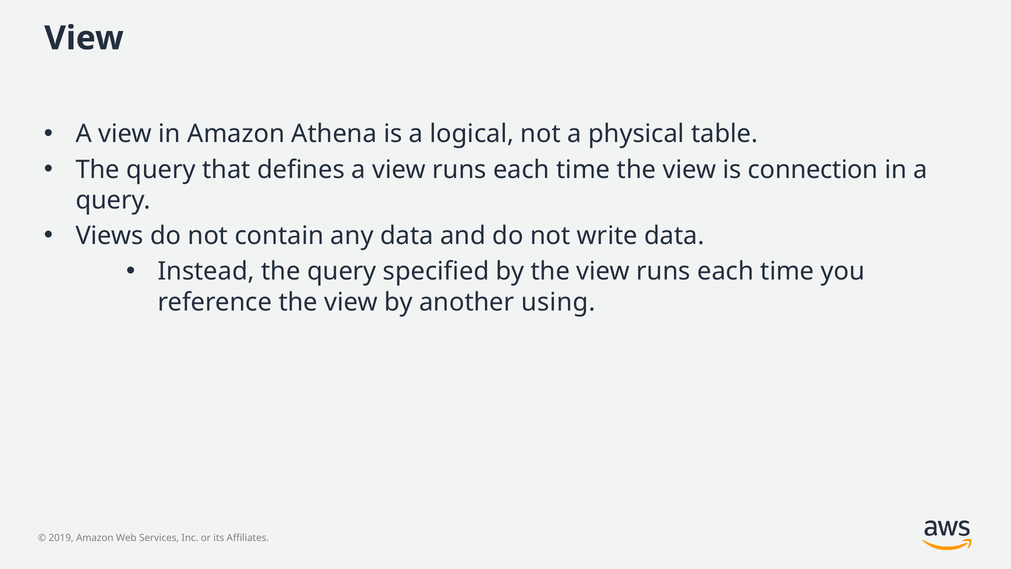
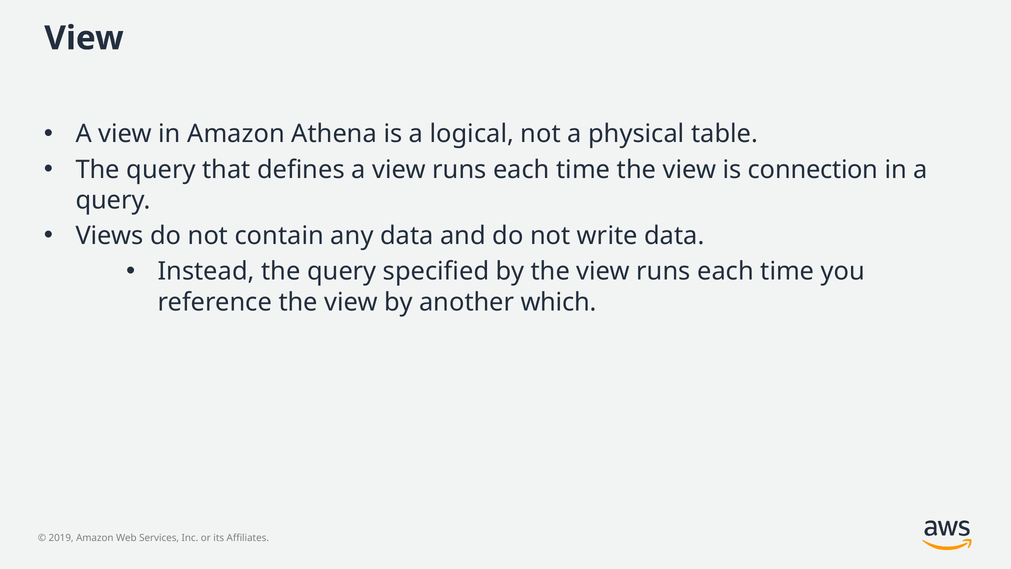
using: using -> which
